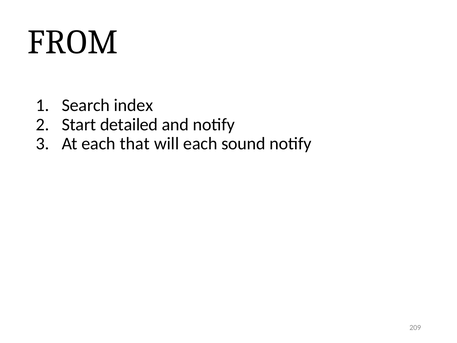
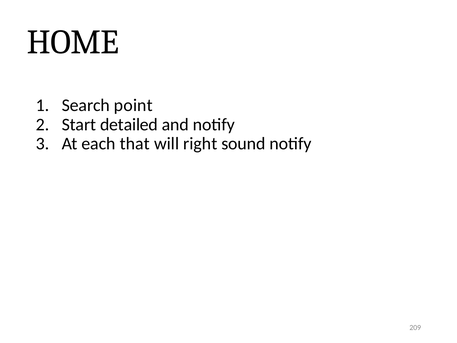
FROM: FROM -> HOME
index: index -> point
will each: each -> right
